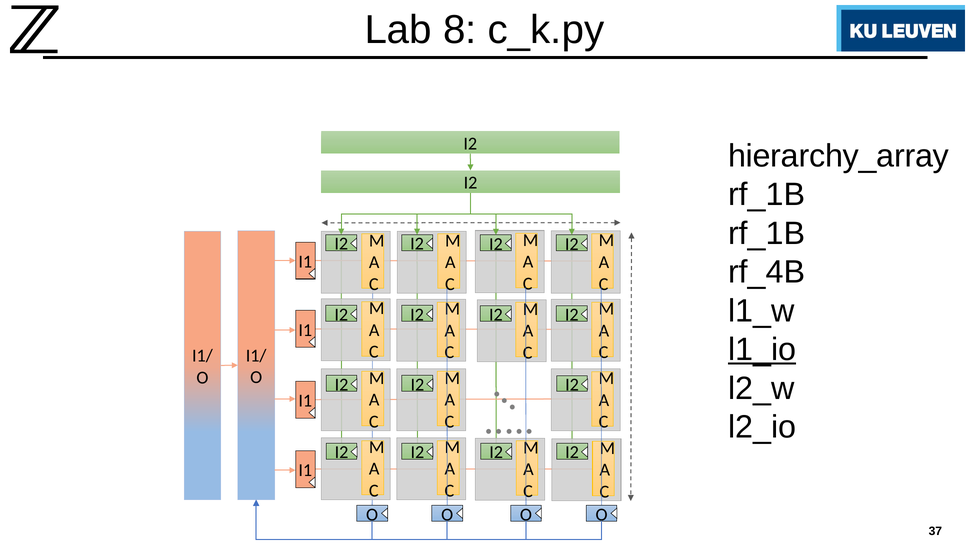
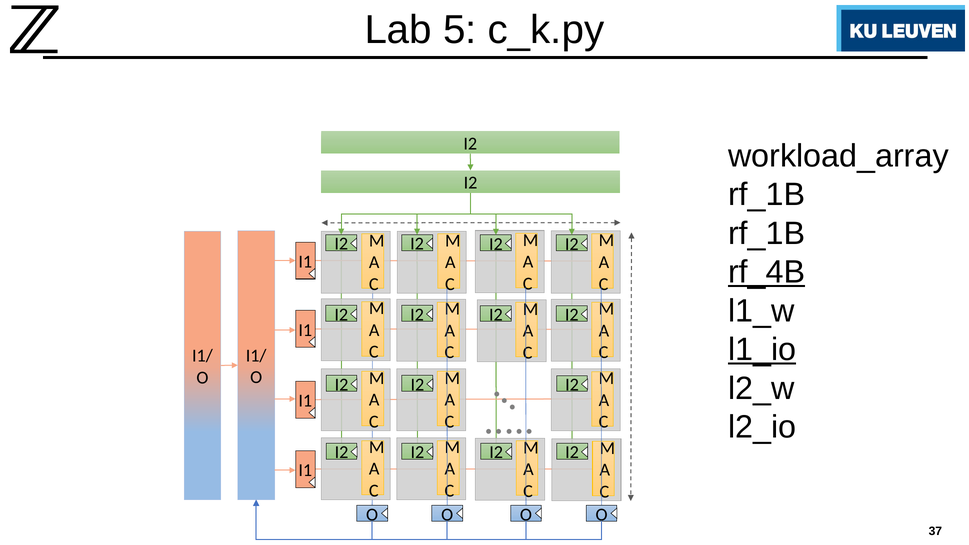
8: 8 -> 5
hierarchy_array: hierarchy_array -> workload_array
rf_4B underline: none -> present
